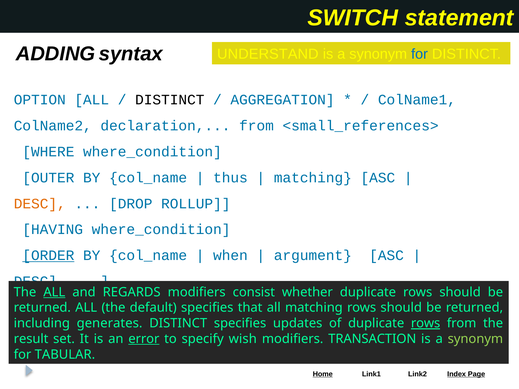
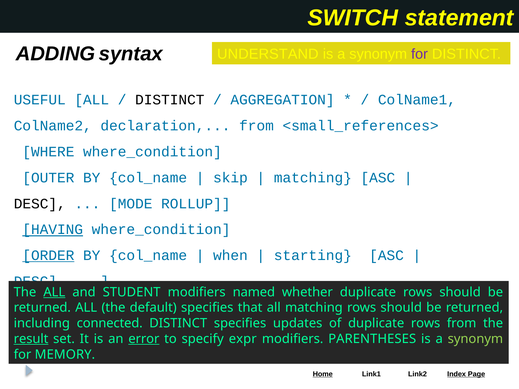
for at (420, 54) colour: blue -> purple
OPTION: OPTION -> USEFUL
thus: thus -> skip
DESC at (40, 204) colour: orange -> black
DROP: DROP -> MODE
HAVING underline: none -> present
argument: argument -> starting
REGARDS: REGARDS -> STUDENT
consist: consist -> named
generates: generates -> connected
rows at (426, 323) underline: present -> none
result underline: none -> present
wish: wish -> expr
TRANSACTION: TRANSACTION -> PARENTHESES
TABULAR: TABULAR -> MEMORY
